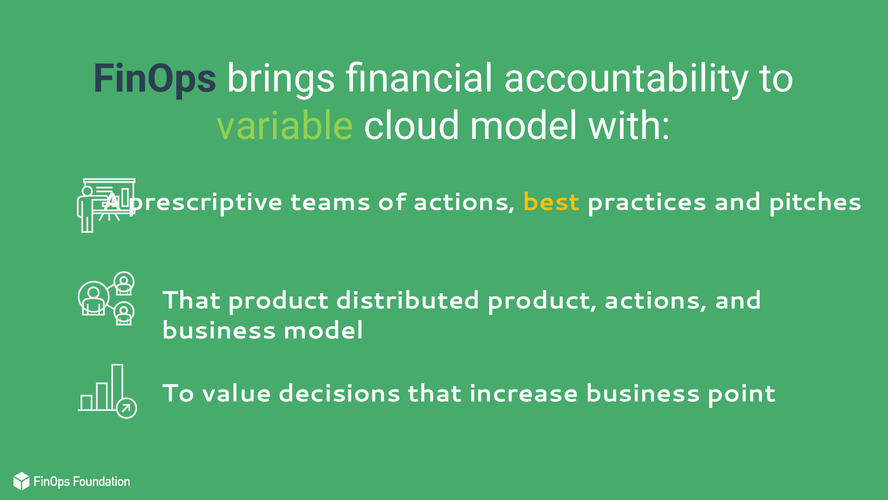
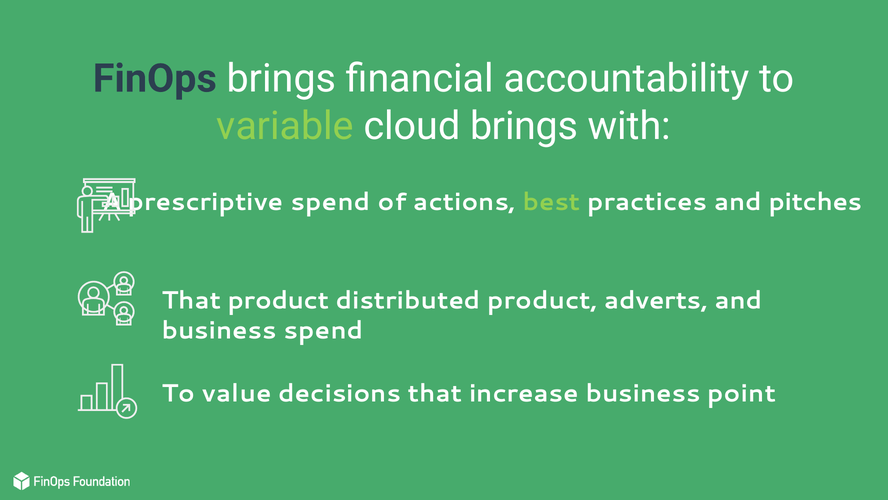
cloud model: model -> brings
prescriptive teams: teams -> spend
best colour: yellow -> light green
product actions: actions -> adverts
business model: model -> spend
